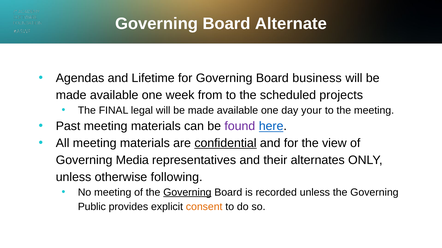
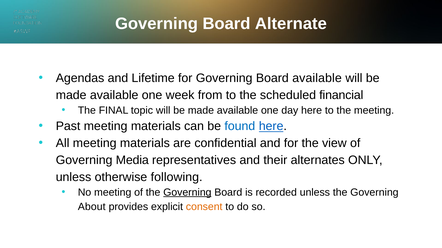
Board business: business -> available
projects: projects -> financial
legal: legal -> topic
day your: your -> here
found colour: purple -> blue
confidential underline: present -> none
Public: Public -> About
